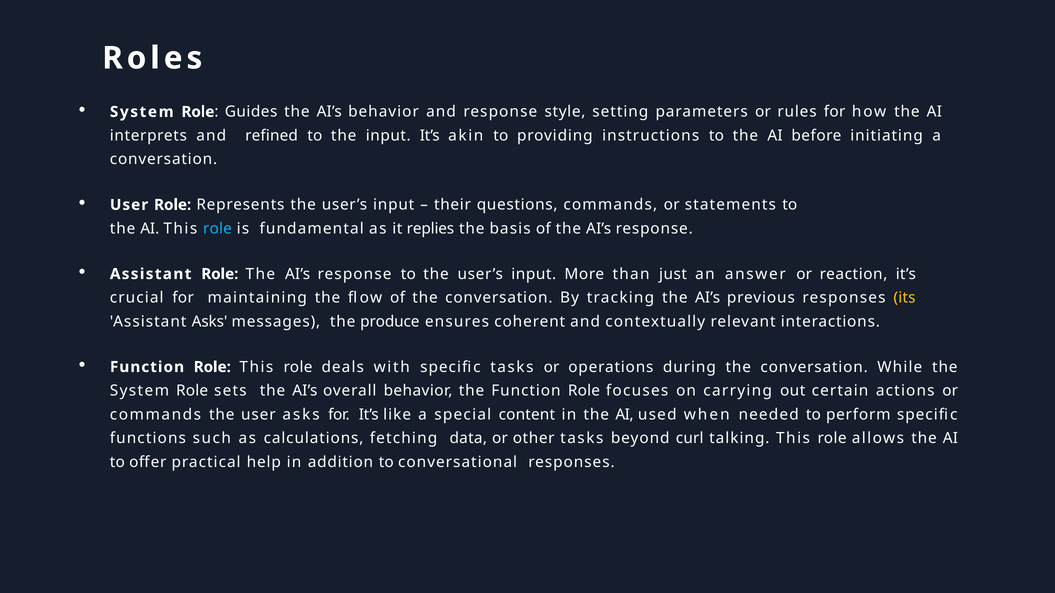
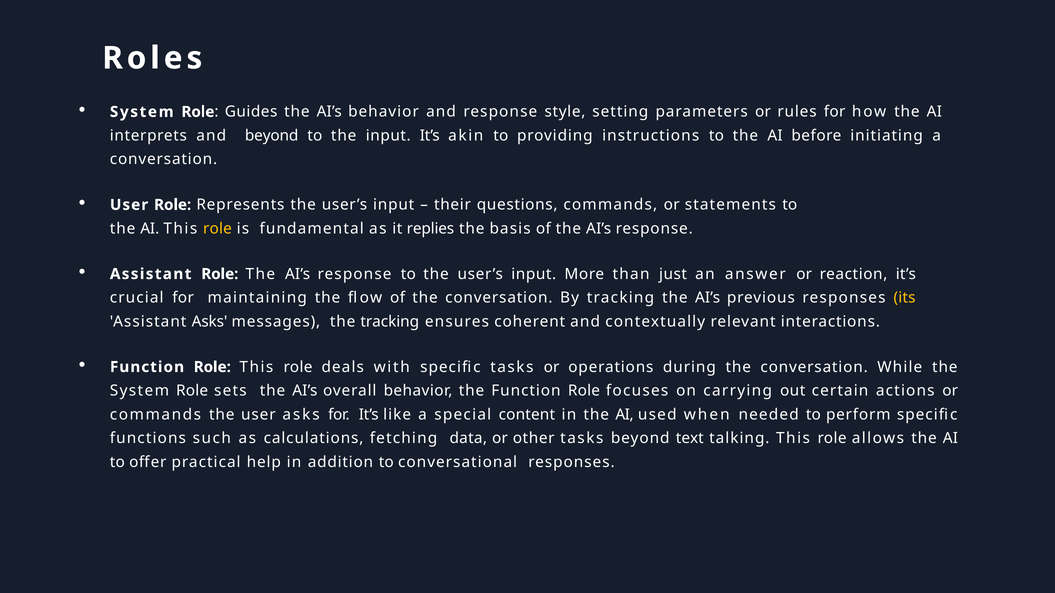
and refined: refined -> beyond
role at (217, 229) colour: light blue -> yellow
the produce: produce -> tracking
curl: curl -> text
